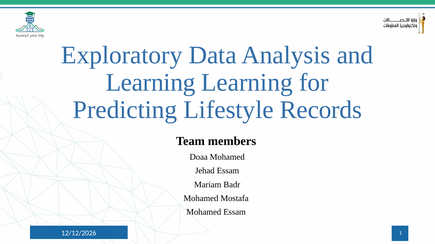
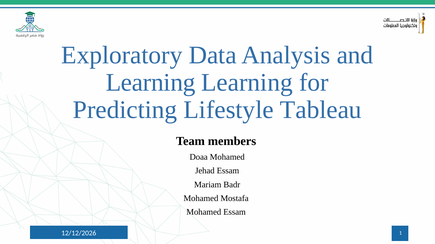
Records: Records -> Tableau
